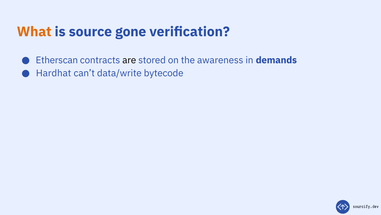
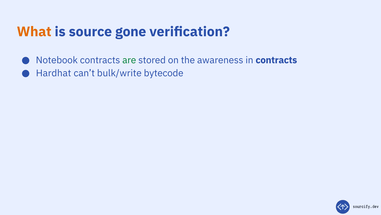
Etherscan: Etherscan -> Notebook
are colour: black -> green
in demands: demands -> contracts
data/write: data/write -> bulk/write
